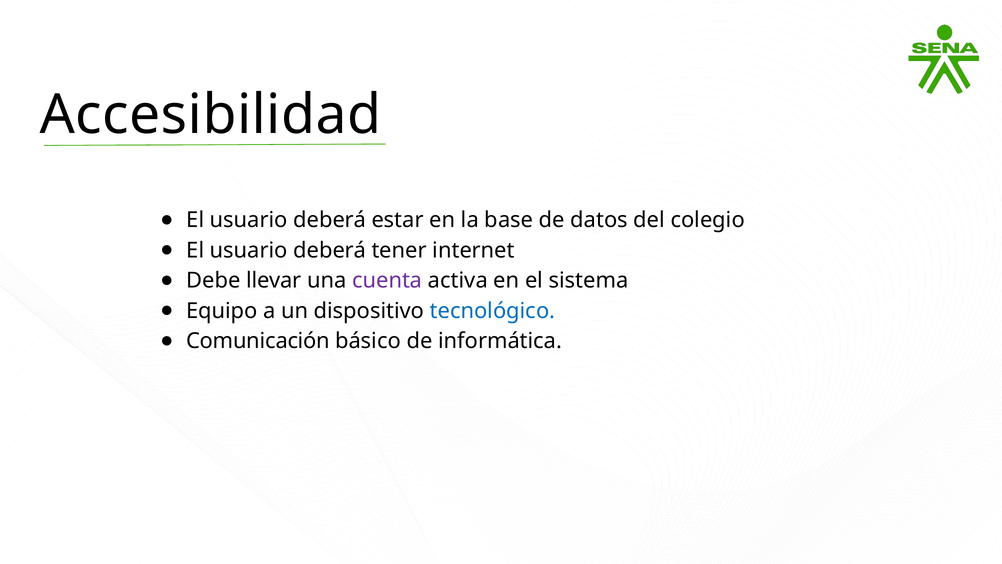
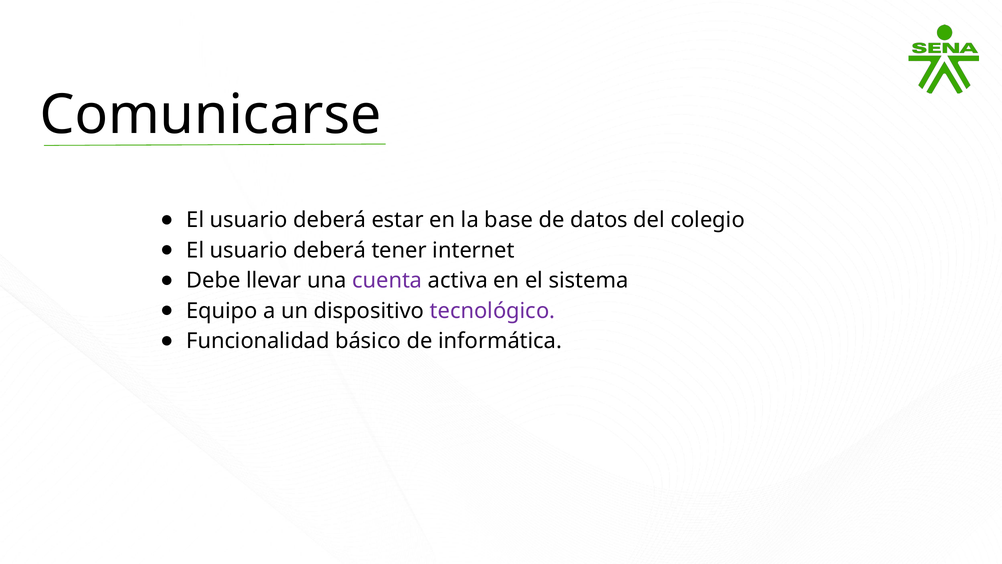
Accesibilidad: Accesibilidad -> Comunicarse
tecnológico colour: blue -> purple
Comunicación: Comunicación -> Funcionalidad
